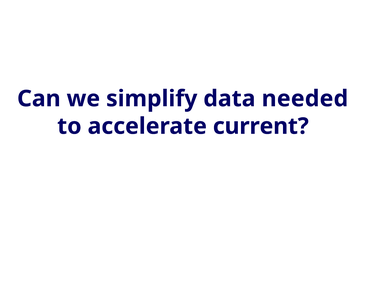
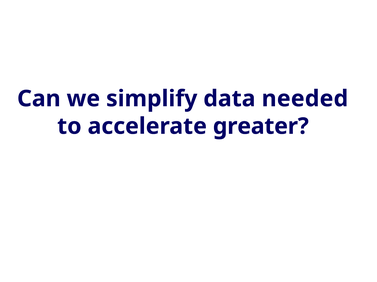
current: current -> greater
